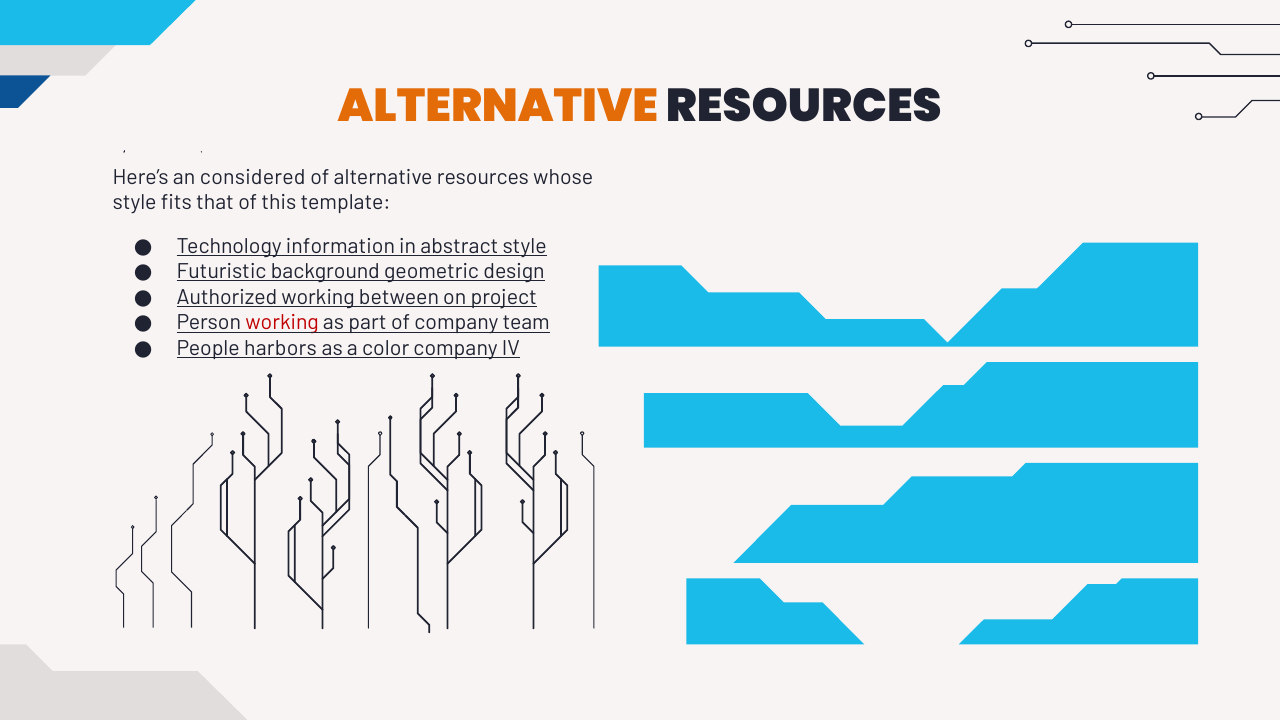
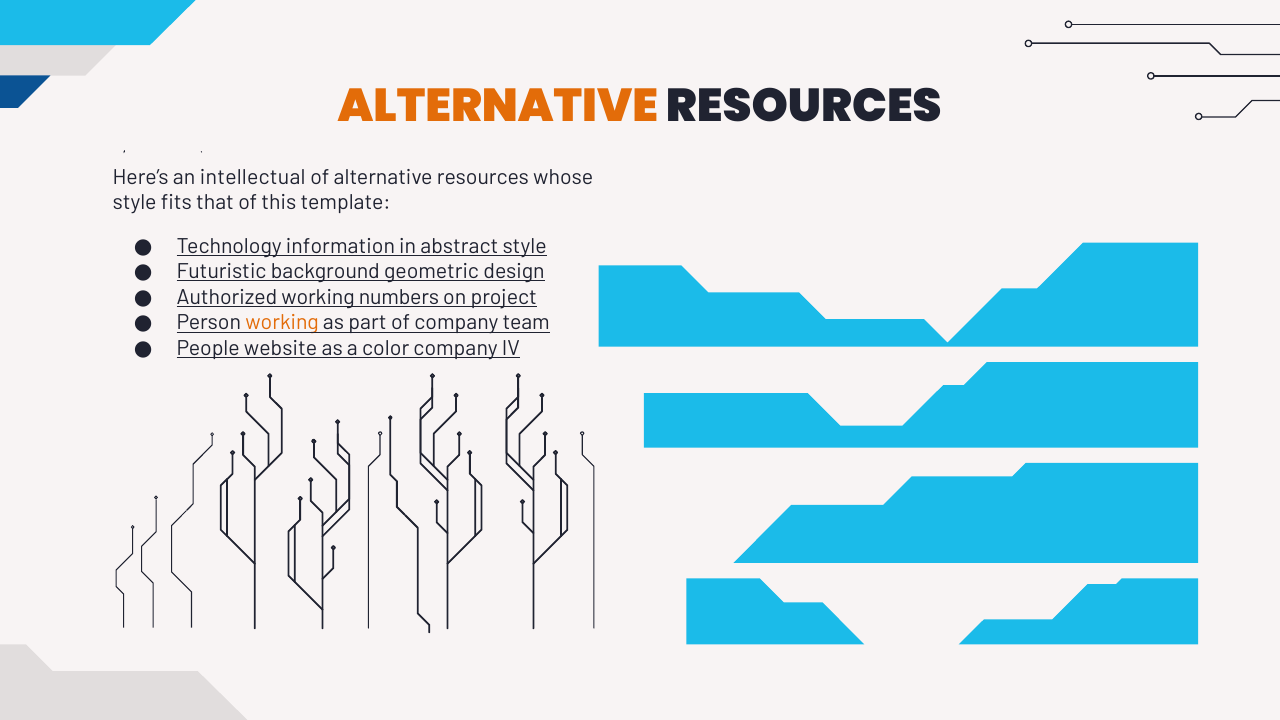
considered: considered -> intellectual
between: between -> numbers
working at (282, 323) colour: red -> orange
harbors: harbors -> website
